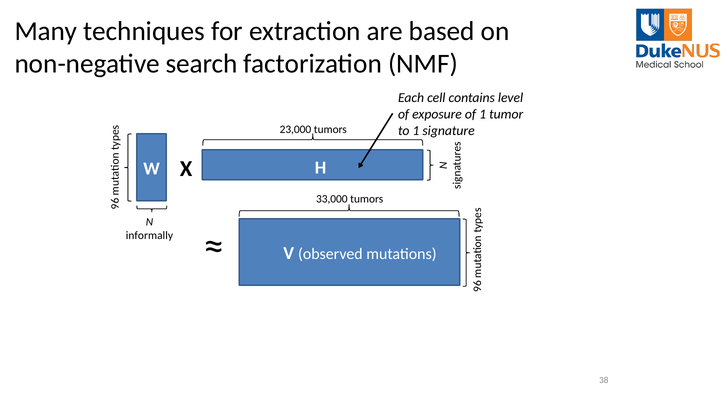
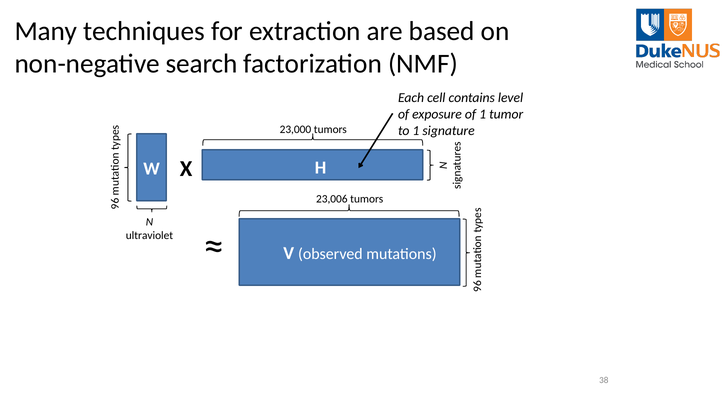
33,000: 33,000 -> 23,006
informally: informally -> ultraviolet
